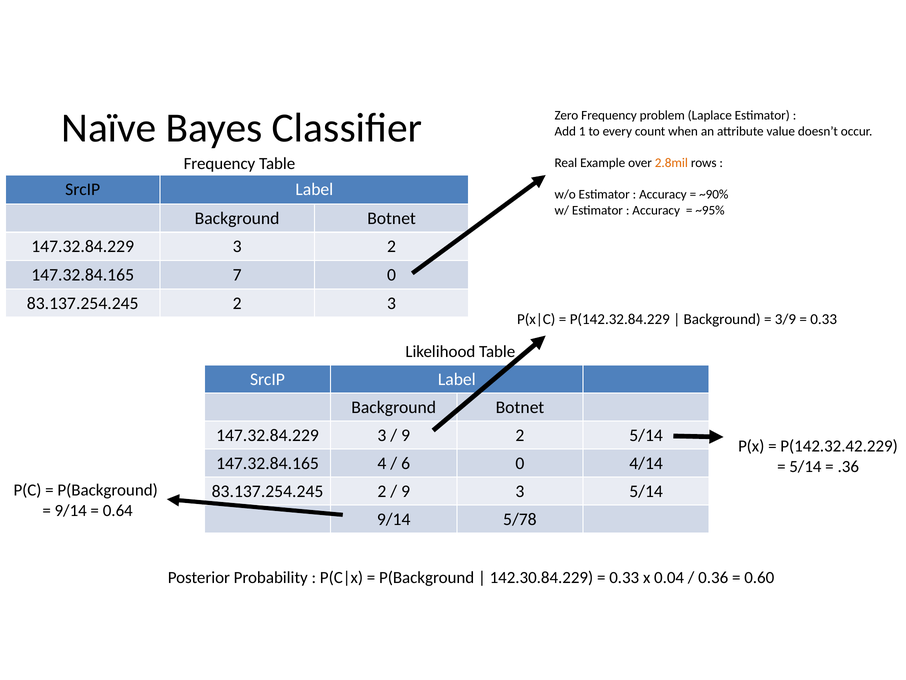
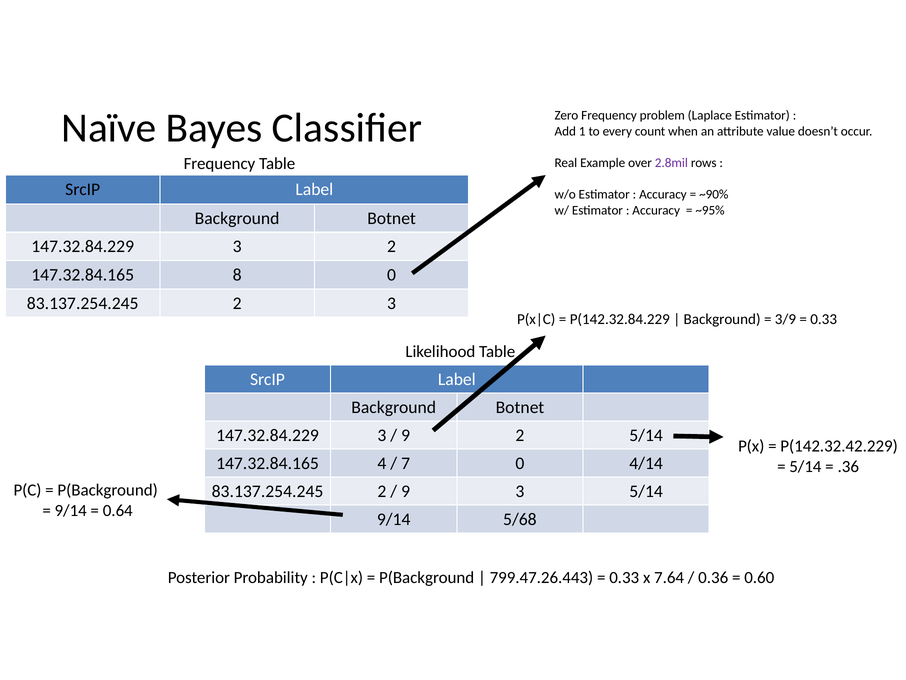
2.8mil colour: orange -> purple
7: 7 -> 8
6: 6 -> 7
5/78: 5/78 -> 5/68
142.30.84.229: 142.30.84.229 -> 799.47.26.443
0.04: 0.04 -> 7.64
